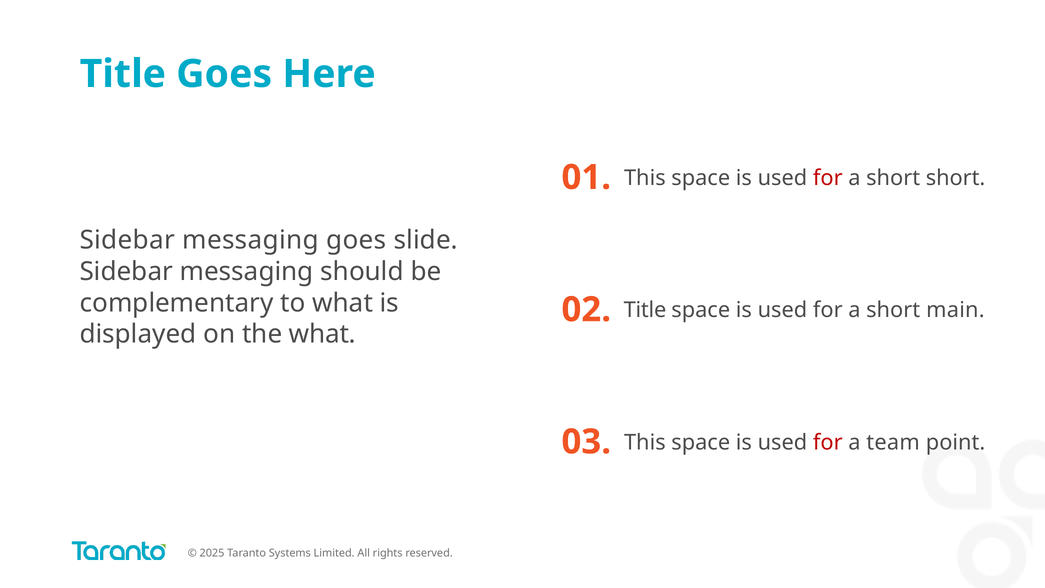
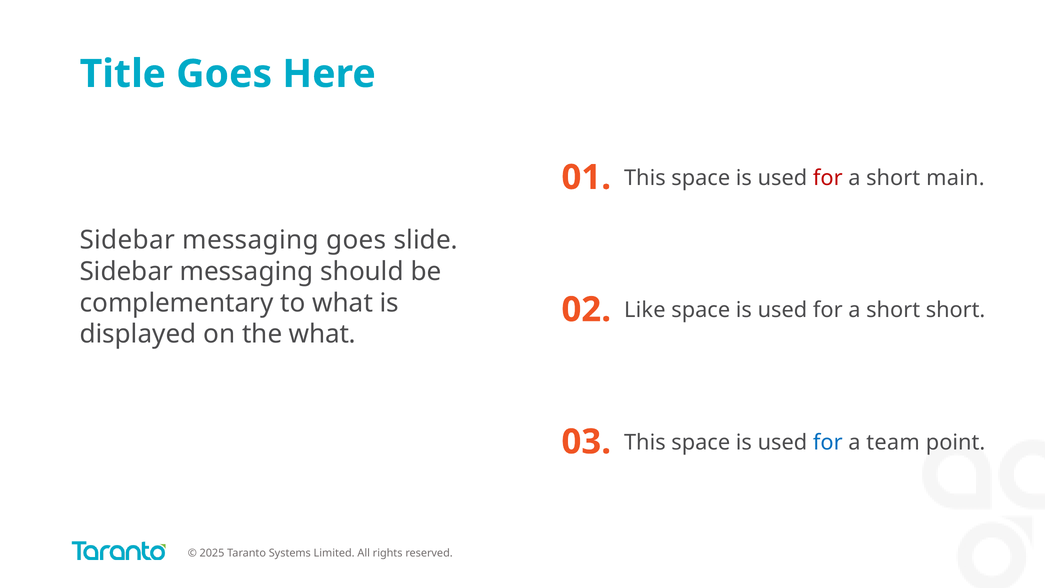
short short: short -> main
02 Title: Title -> Like
short main: main -> short
for at (828, 442) colour: red -> blue
